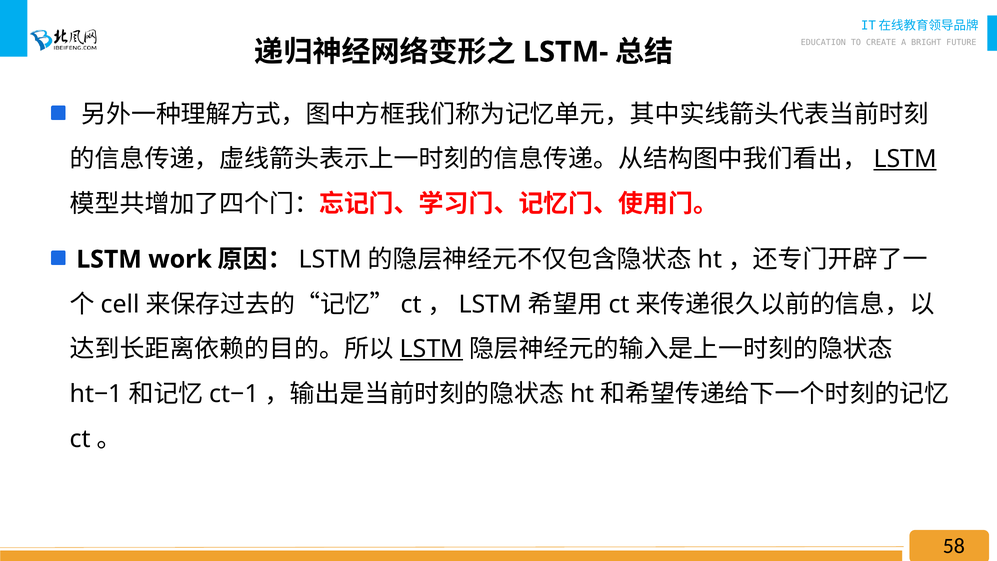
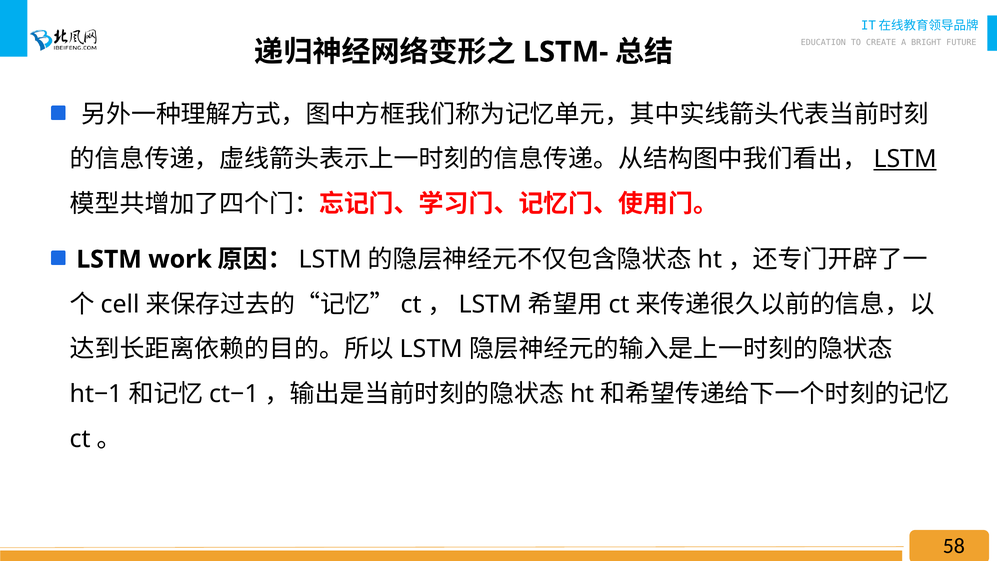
LSTM at (431, 349) underline: present -> none
